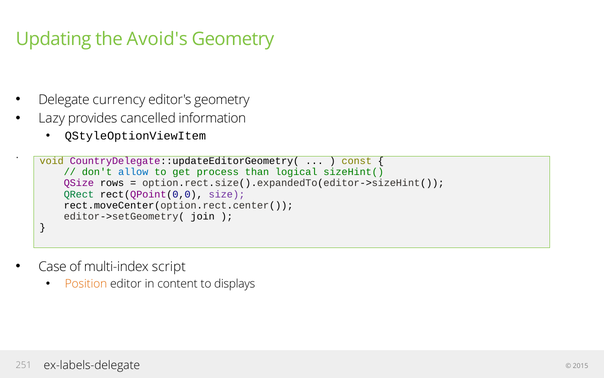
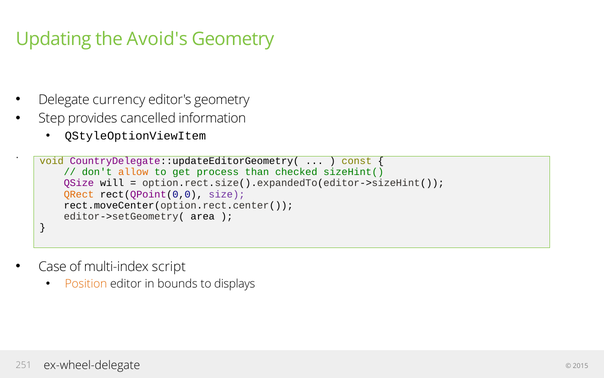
Lazy: Lazy -> Step
allow colour: blue -> orange
logical: logical -> checked
rows: rows -> will
QRect colour: green -> orange
join: join -> area
content: content -> bounds
ex-labels-delegate: ex-labels-delegate -> ex-wheel-delegate
